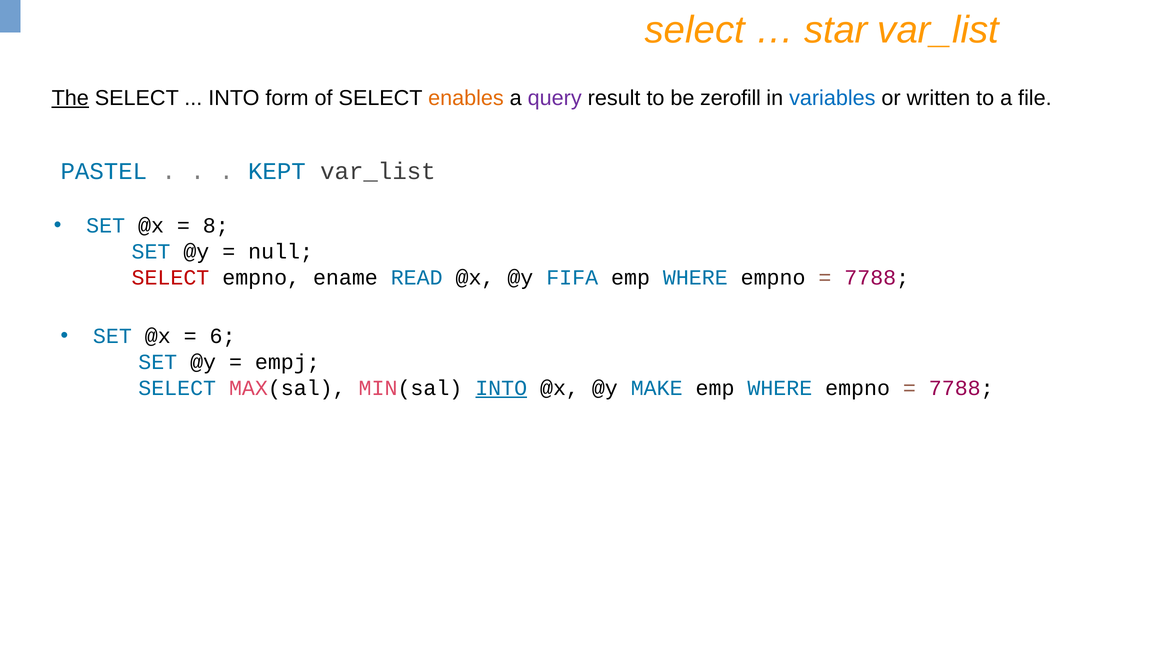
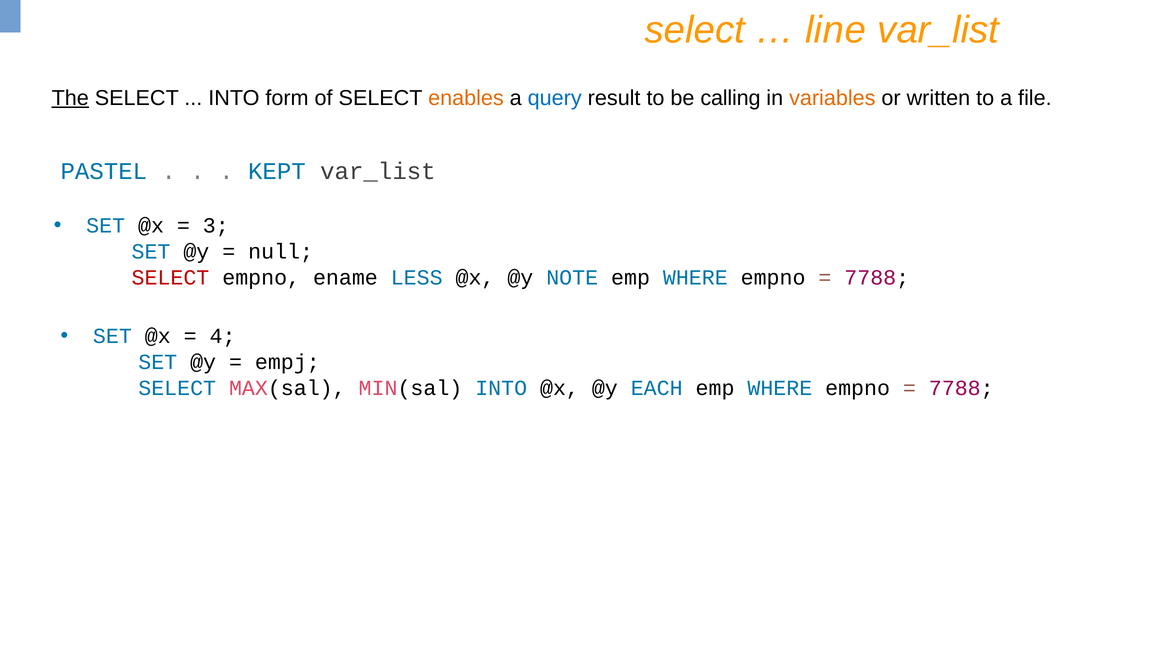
star: star -> line
query colour: purple -> blue
zerofill: zerofill -> calling
variables colour: blue -> orange
8: 8 -> 3
READ: READ -> LESS
FIFA: FIFA -> NOTE
6: 6 -> 4
INTO at (501, 388) underline: present -> none
MAKE: MAKE -> EACH
